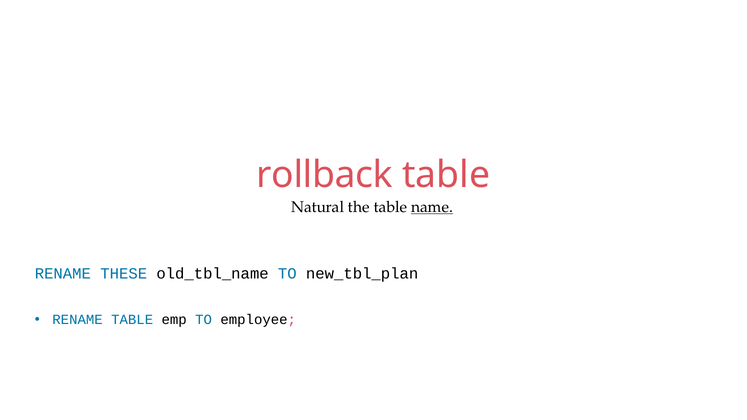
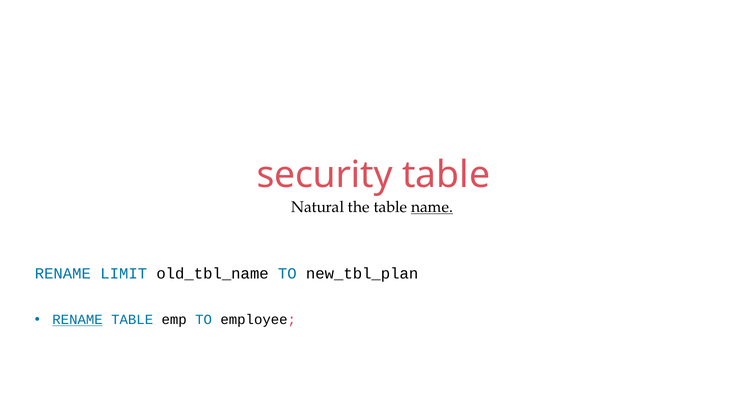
rollback: rollback -> security
THESE: THESE -> LIMIT
RENAME at (78, 320) underline: none -> present
